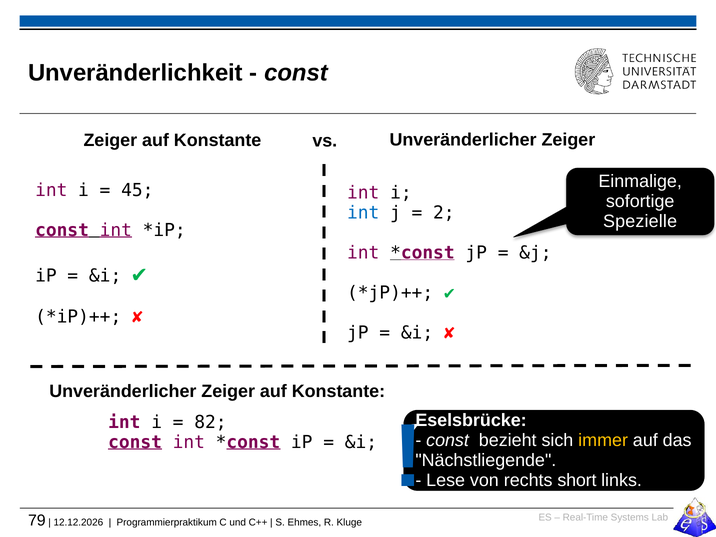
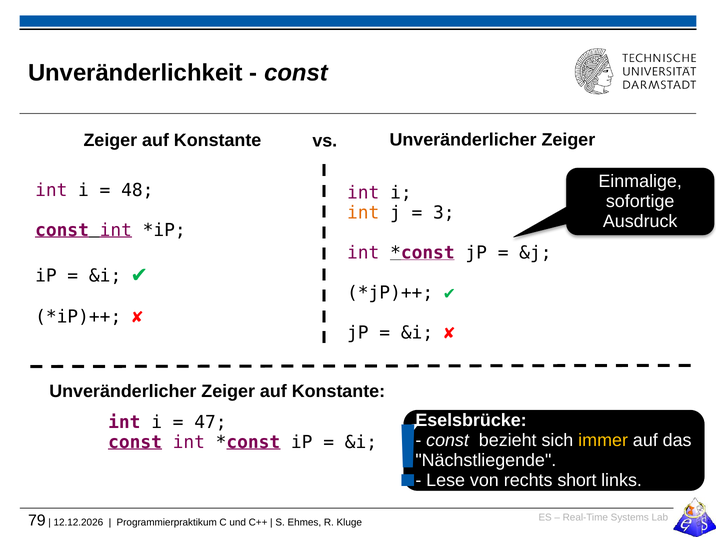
45: 45 -> 48
int at (363, 213) colour: blue -> orange
2: 2 -> 3
Spezielle: Spezielle -> Ausdruck
82: 82 -> 47
